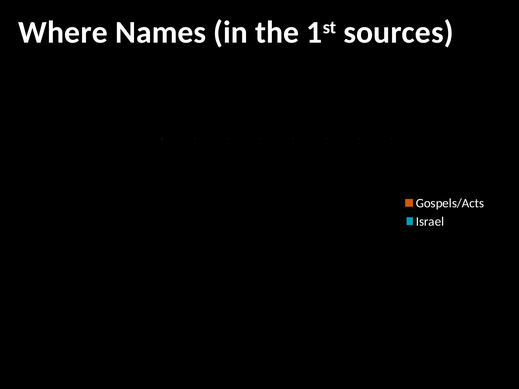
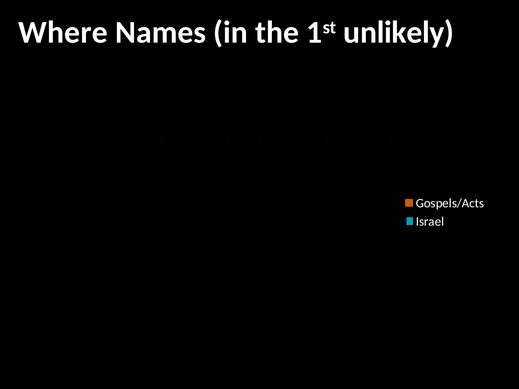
sources: sources -> unlikely
